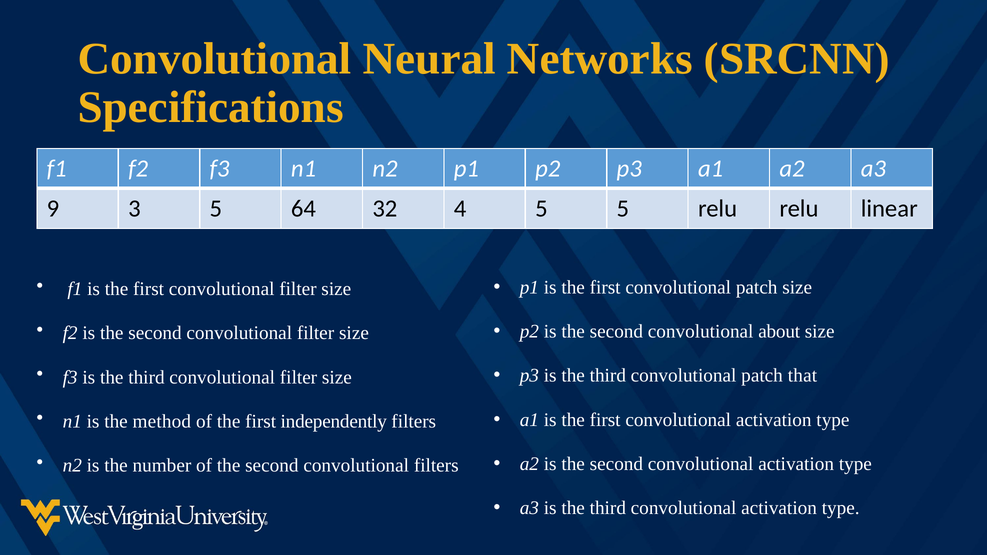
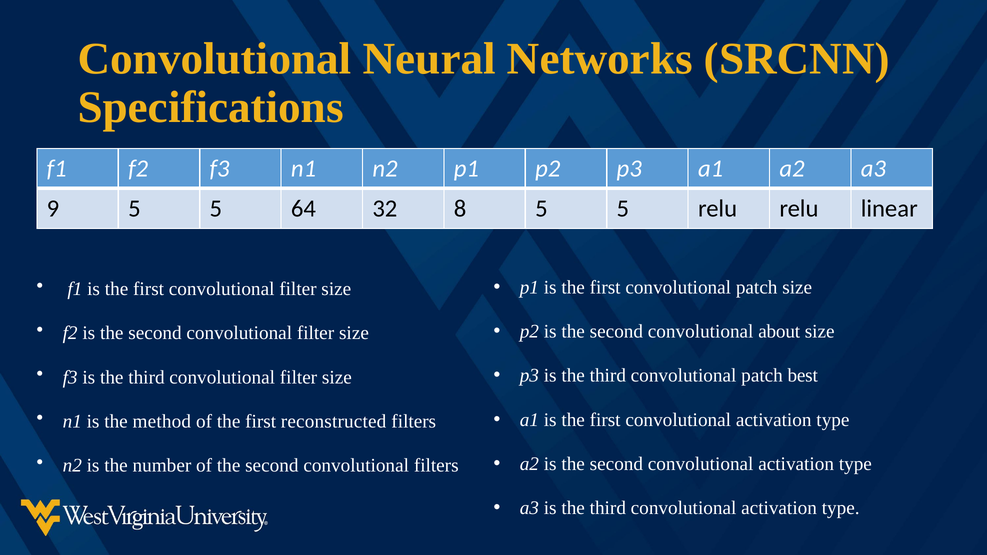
9 3: 3 -> 5
4: 4 -> 8
that: that -> best
independently: independently -> reconstructed
